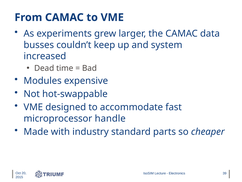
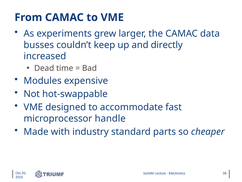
system: system -> directly
